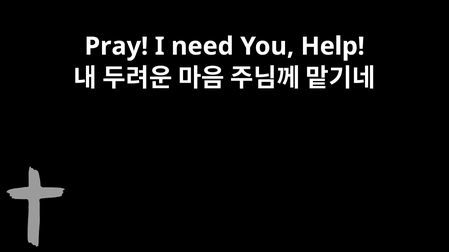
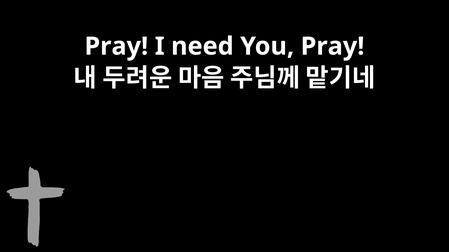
You Help: Help -> Pray
